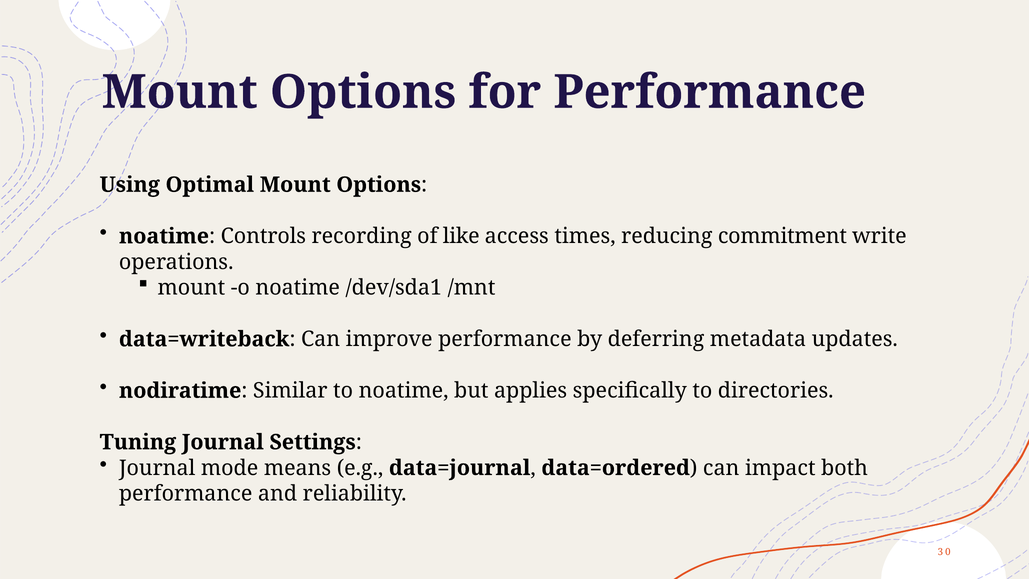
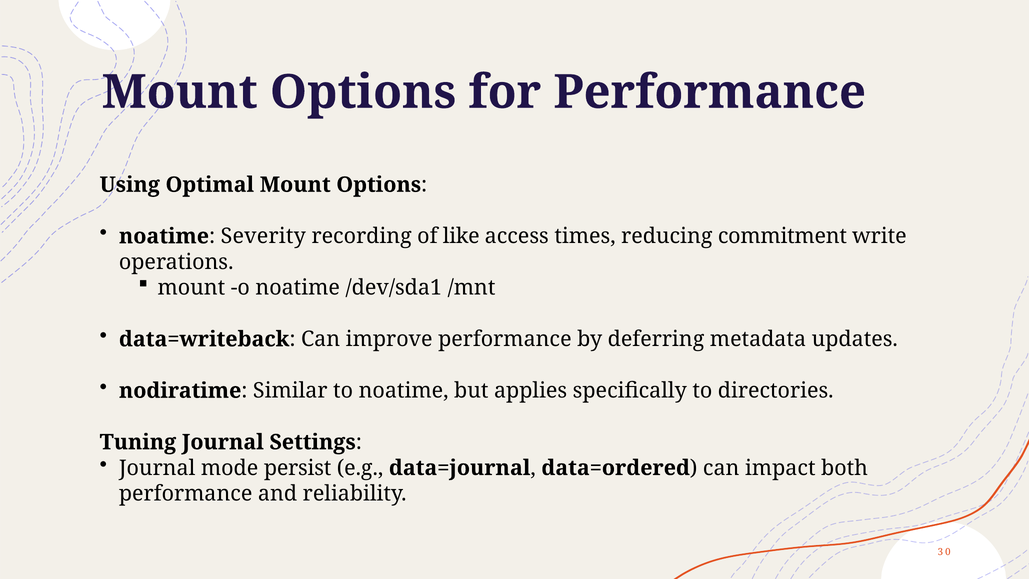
Controls: Controls -> Severity
means: means -> persist
